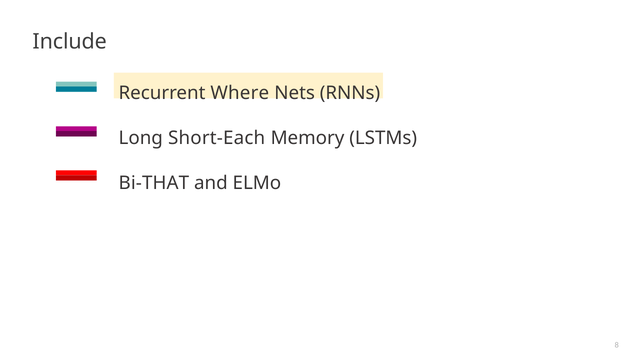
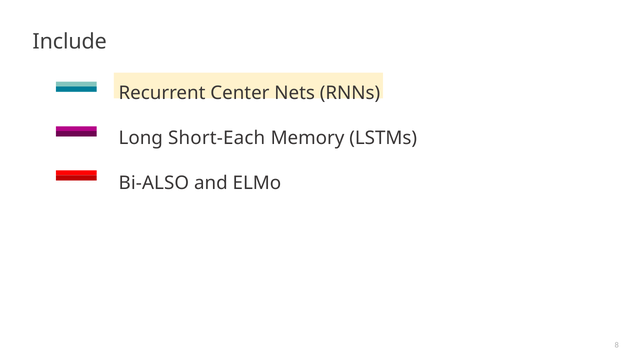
Where: Where -> Center
Bi-THAT: Bi-THAT -> Bi-ALSO
